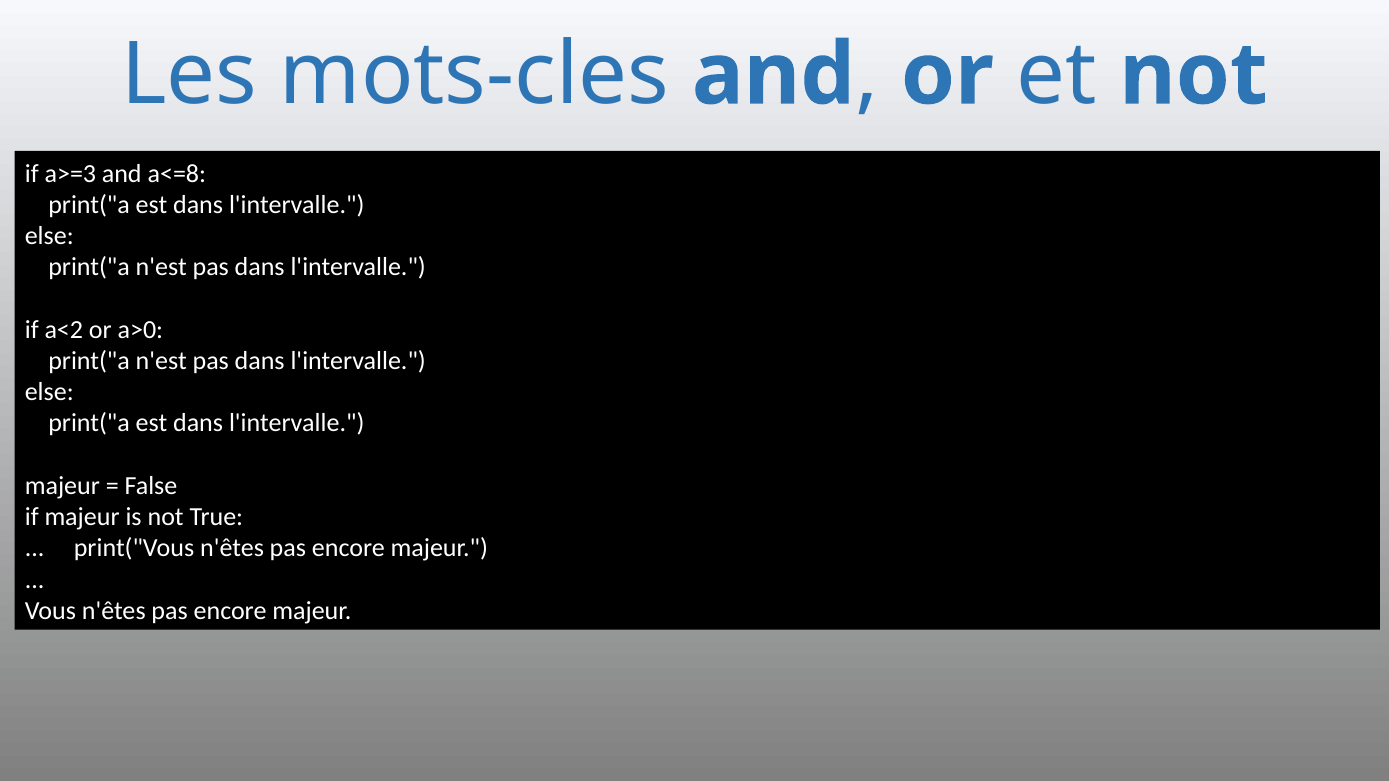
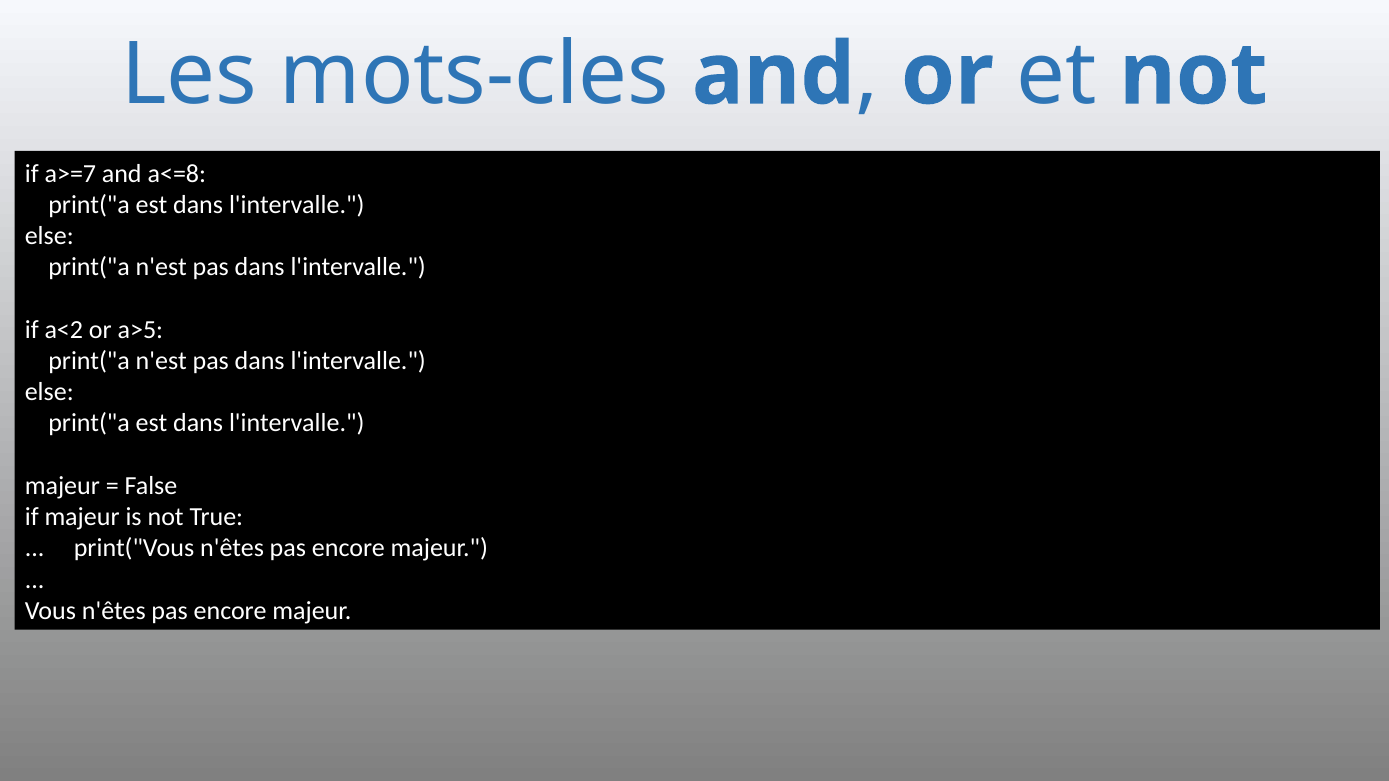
a>=3: a>=3 -> a>=7
a>0: a>0 -> a>5
